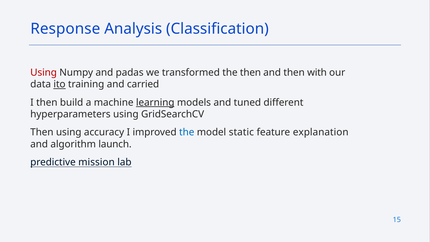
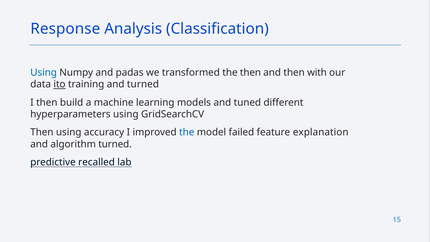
Using at (44, 73) colour: red -> blue
and carried: carried -> turned
learning underline: present -> none
static: static -> failed
algorithm launch: launch -> turned
mission: mission -> recalled
